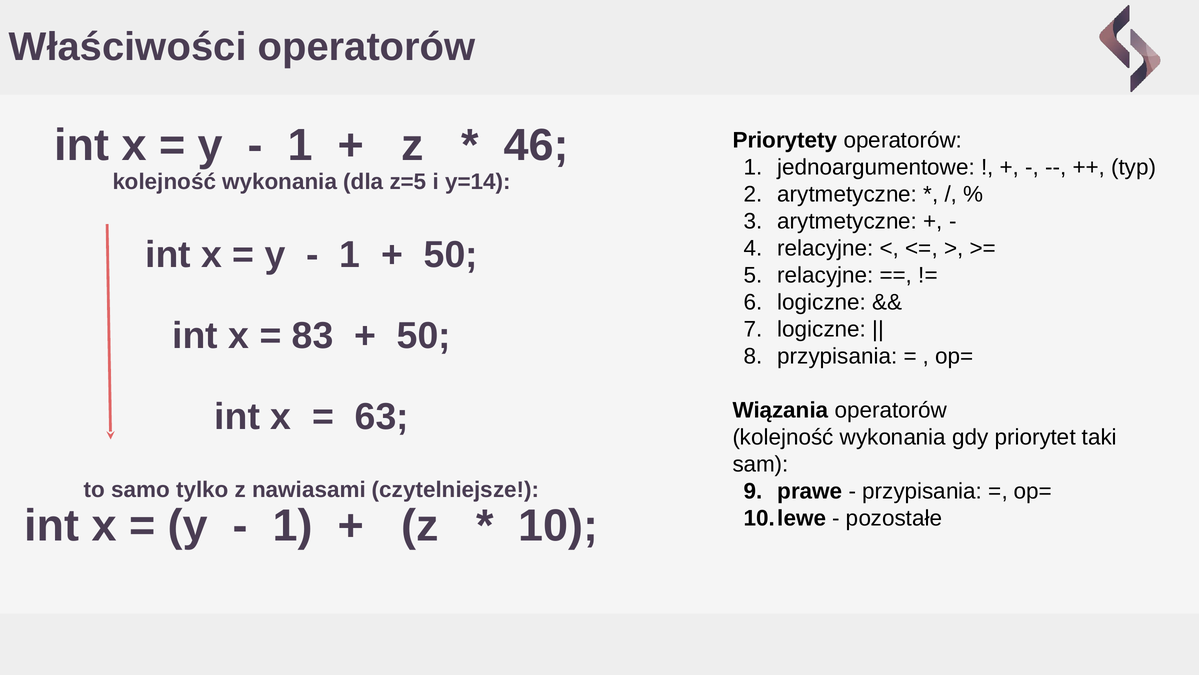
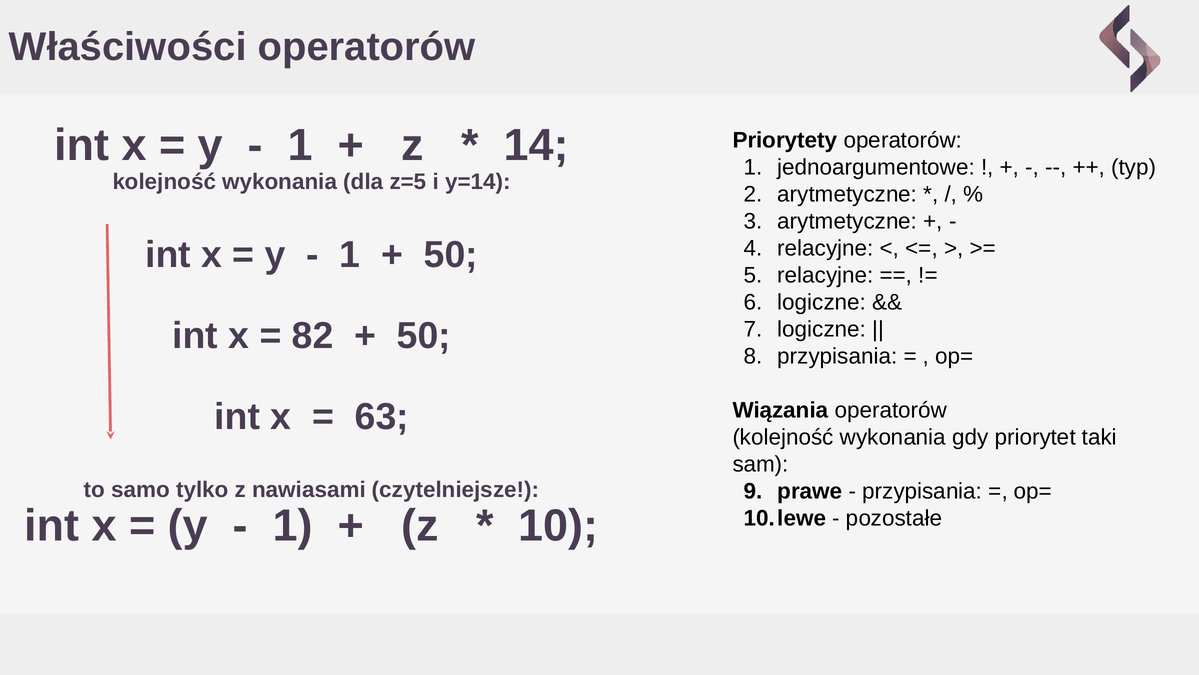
46: 46 -> 14
83: 83 -> 82
